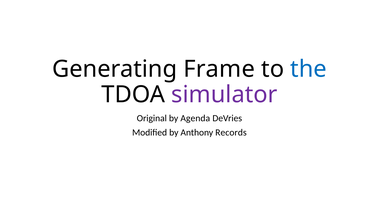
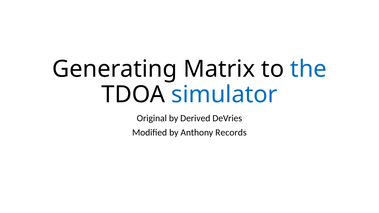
Frame: Frame -> Matrix
simulator colour: purple -> blue
Agenda: Agenda -> Derived
